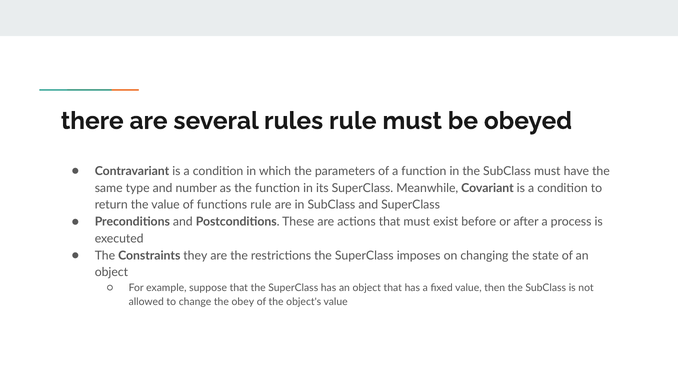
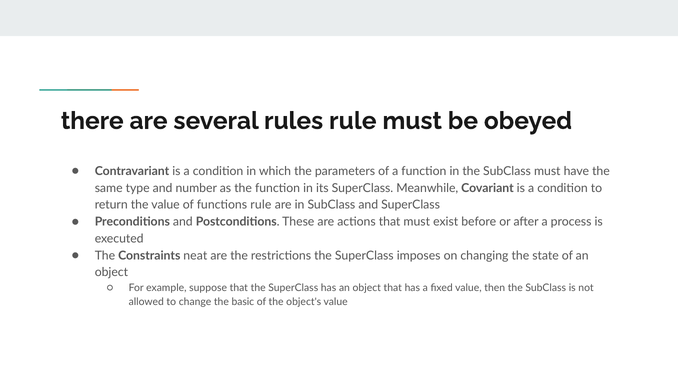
they: they -> neat
obey: obey -> basic
